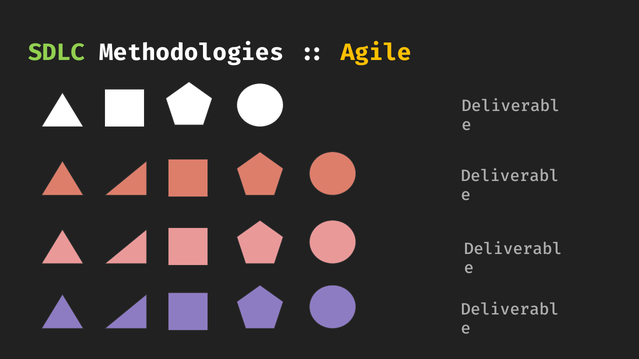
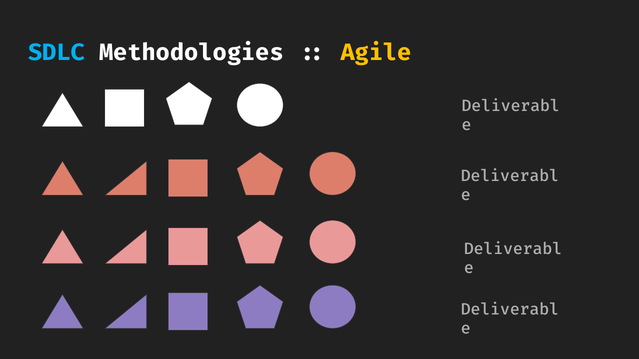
SDLC colour: light green -> light blue
